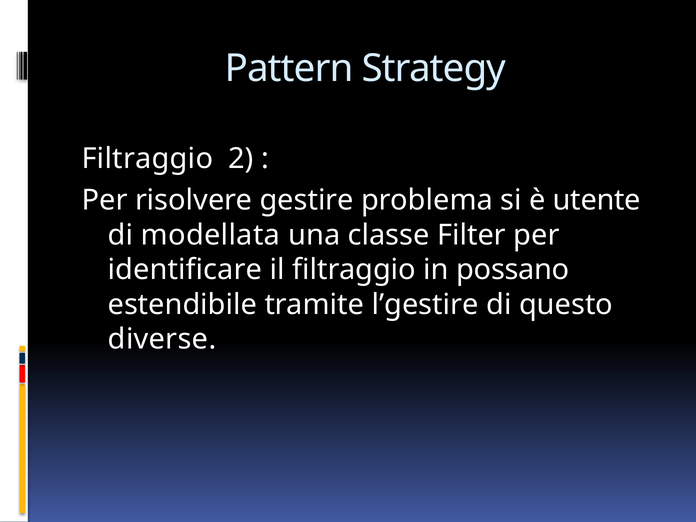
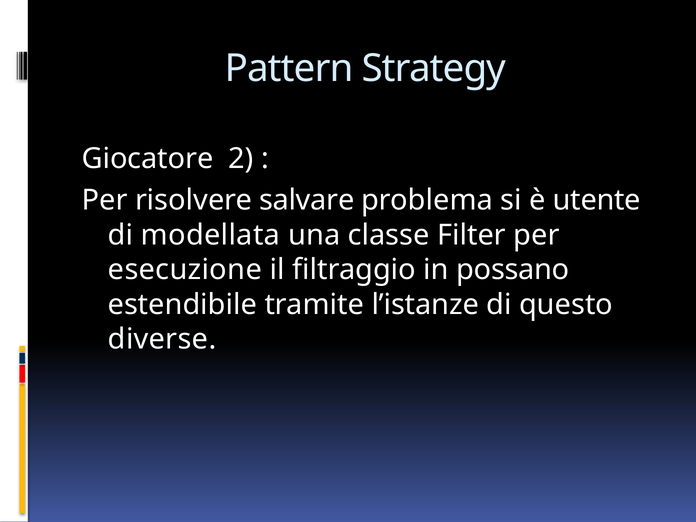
Filtraggio at (147, 159): Filtraggio -> Giocatore
gestire: gestire -> salvare
identificare: identificare -> esecuzione
l’gestire: l’gestire -> l’istanze
